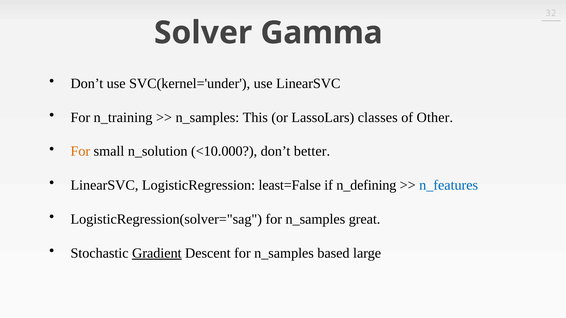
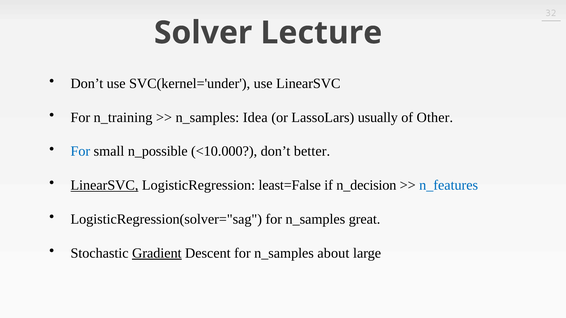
Gamma: Gamma -> Lecture
This: This -> Idea
classes: classes -> usually
For at (80, 151) colour: orange -> blue
n_solution: n_solution -> n_possible
LinearSVC at (104, 185) underline: none -> present
n_defining: n_defining -> n_decision
based: based -> about
